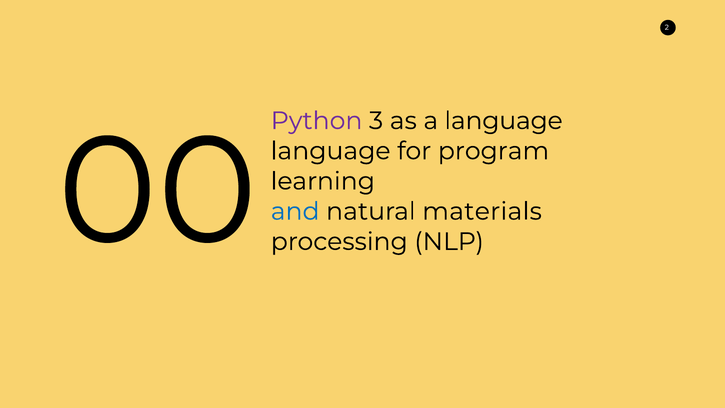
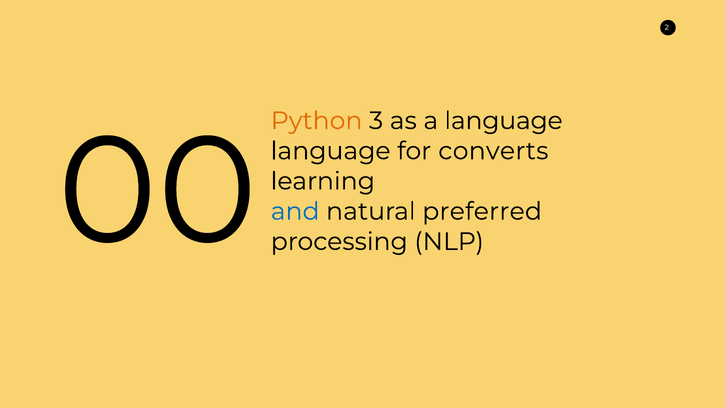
Python colour: purple -> orange
program: program -> converts
materials: materials -> preferred
